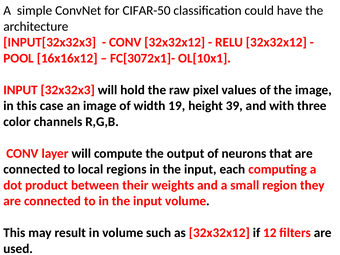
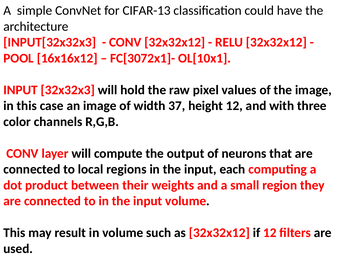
CIFAR-50: CIFAR-50 -> CIFAR-13
19: 19 -> 37
height 39: 39 -> 12
